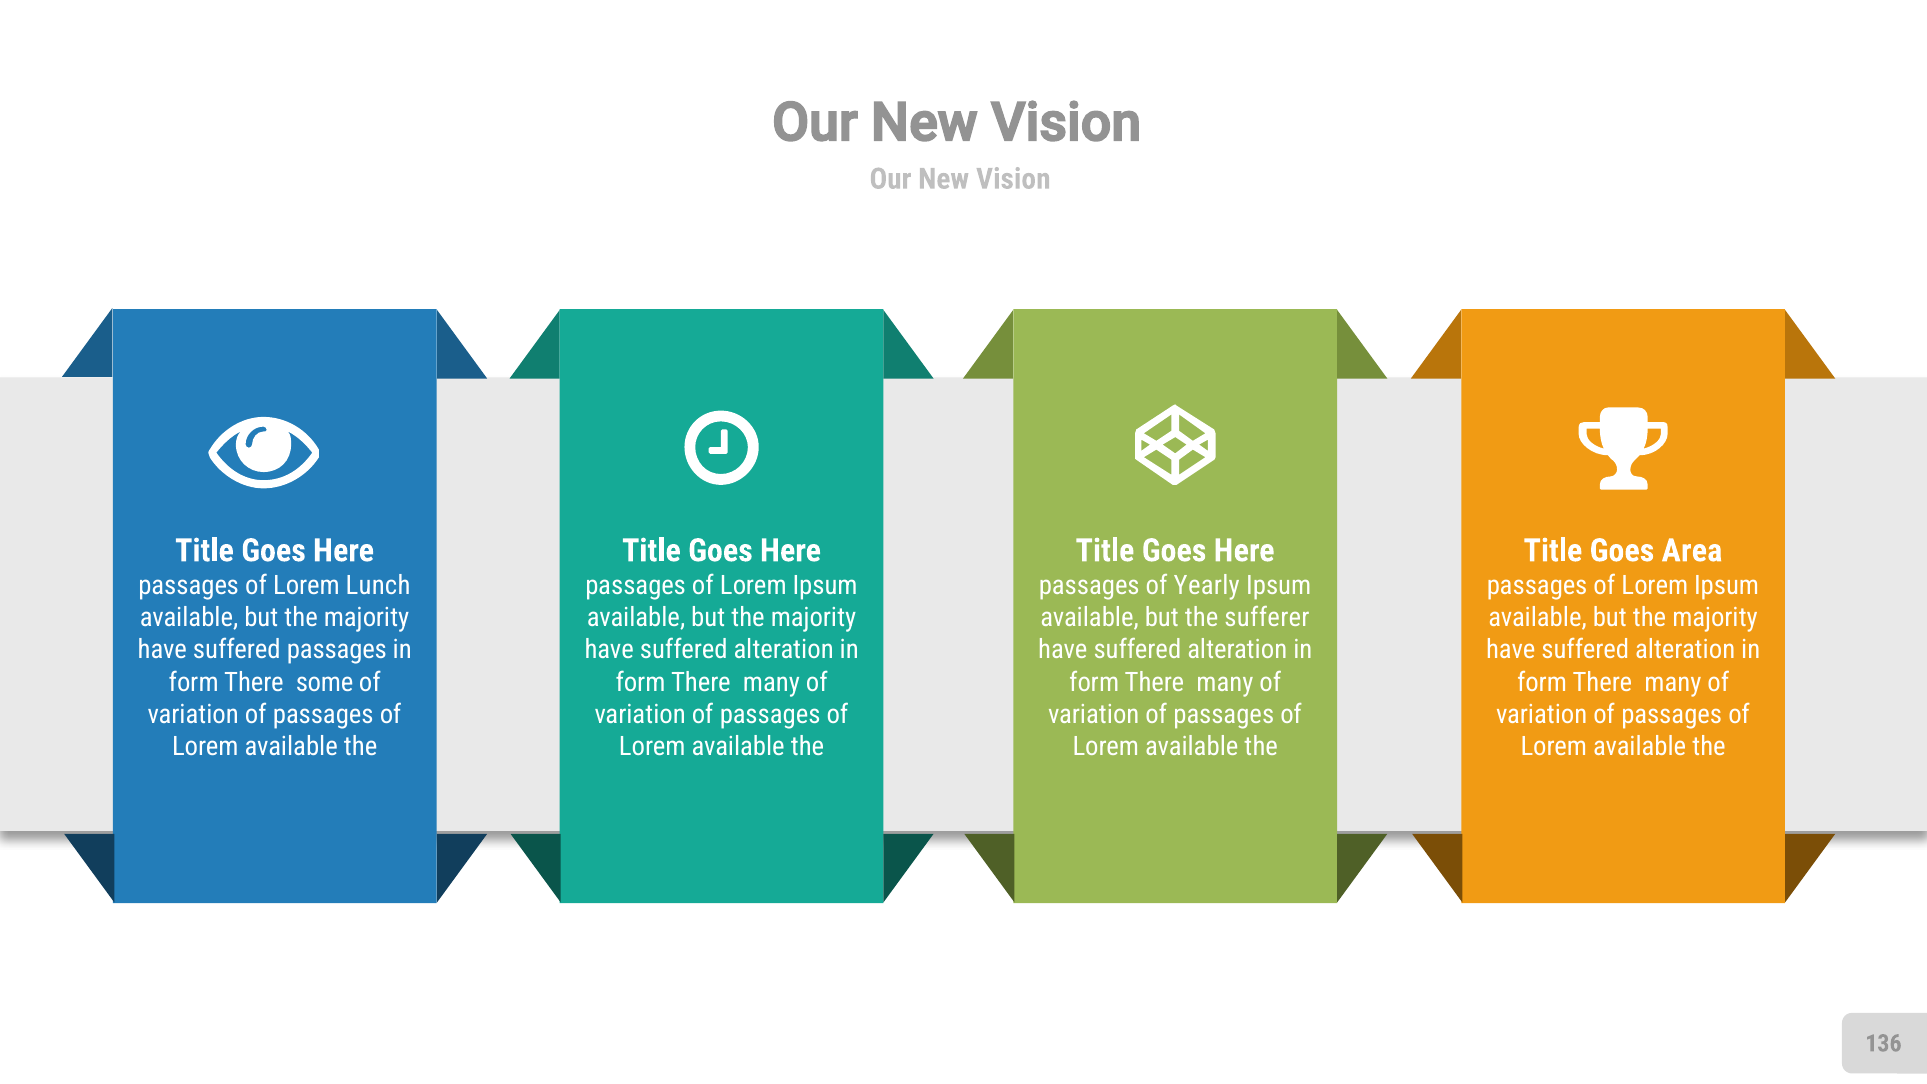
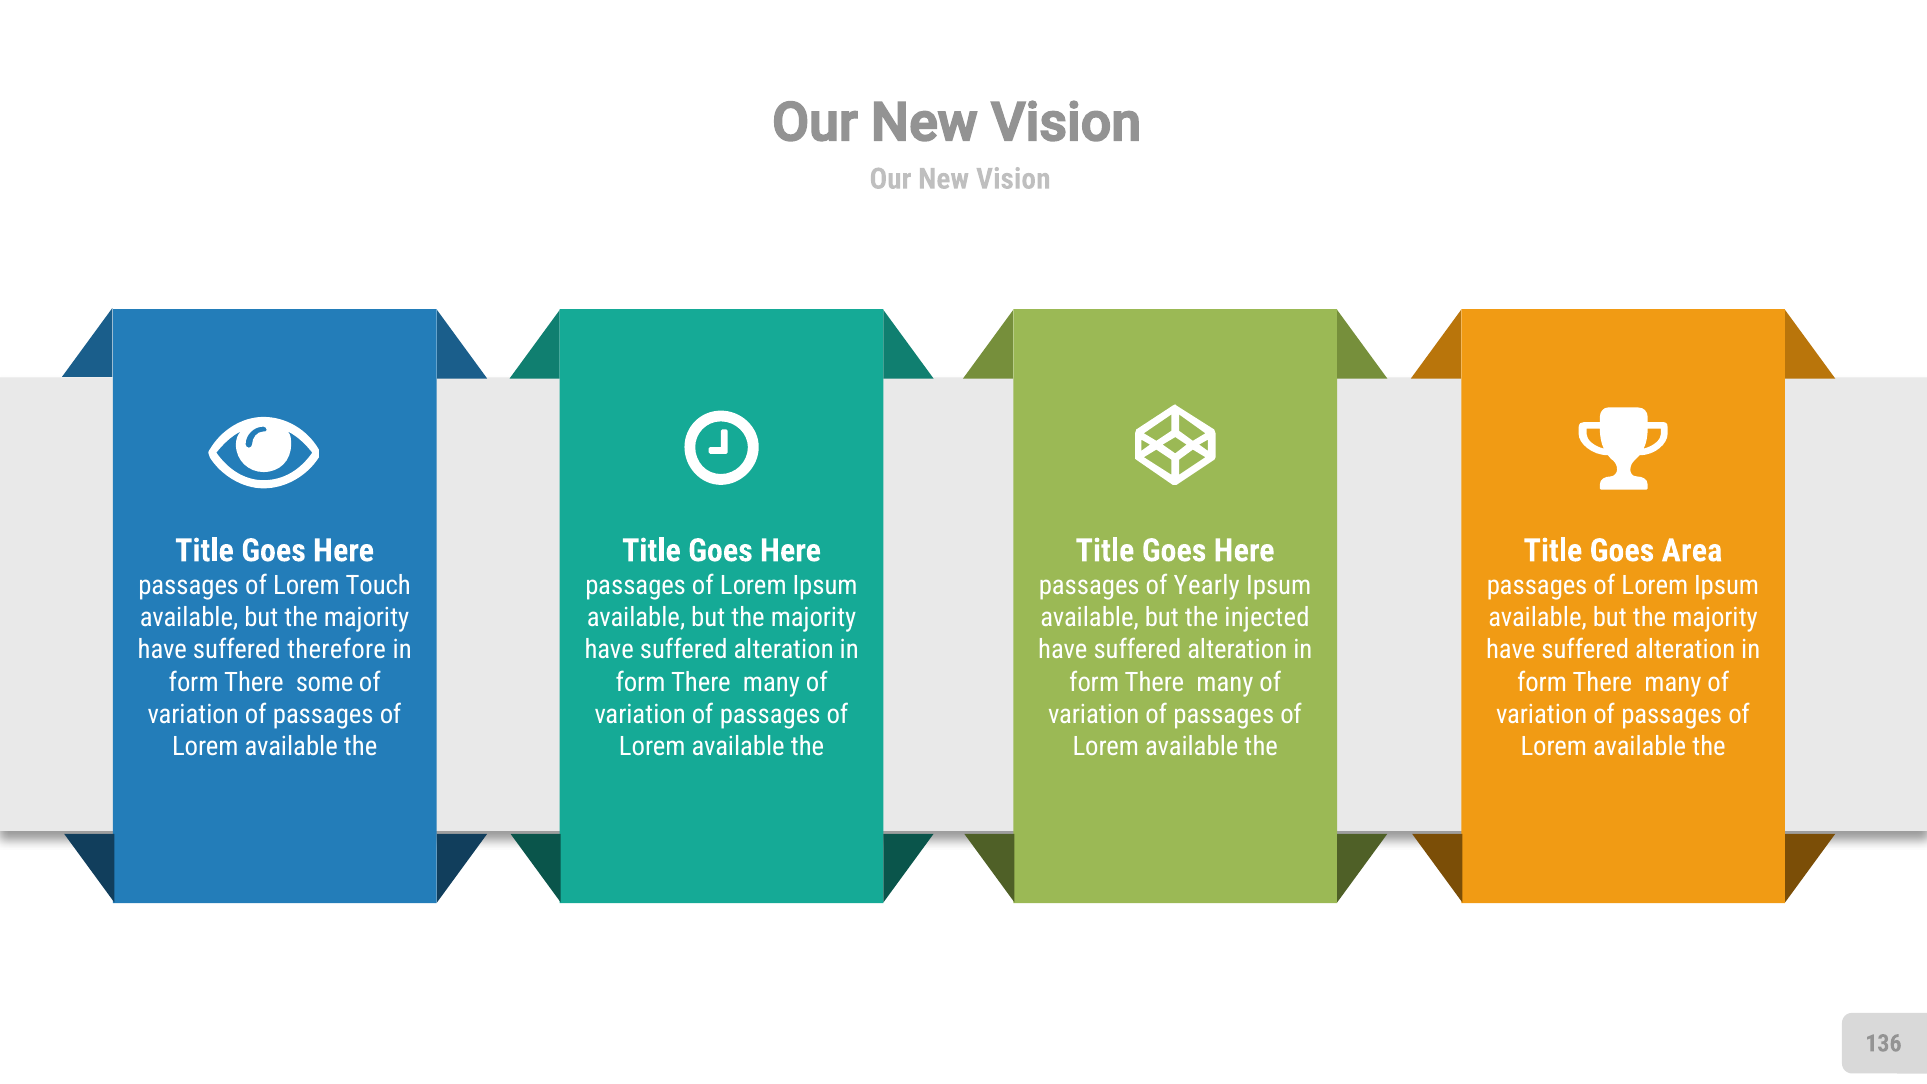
Lunch: Lunch -> Touch
sufferer: sufferer -> injected
suffered passages: passages -> therefore
